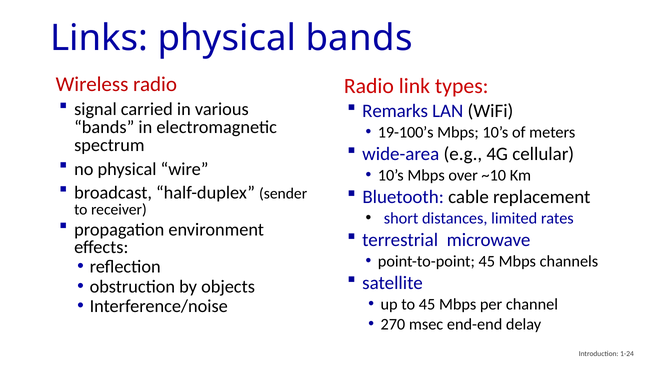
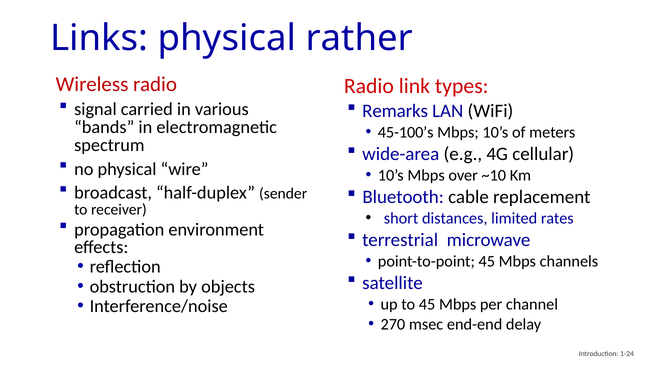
physical bands: bands -> rather
19-100’s: 19-100’s -> 45-100’s
